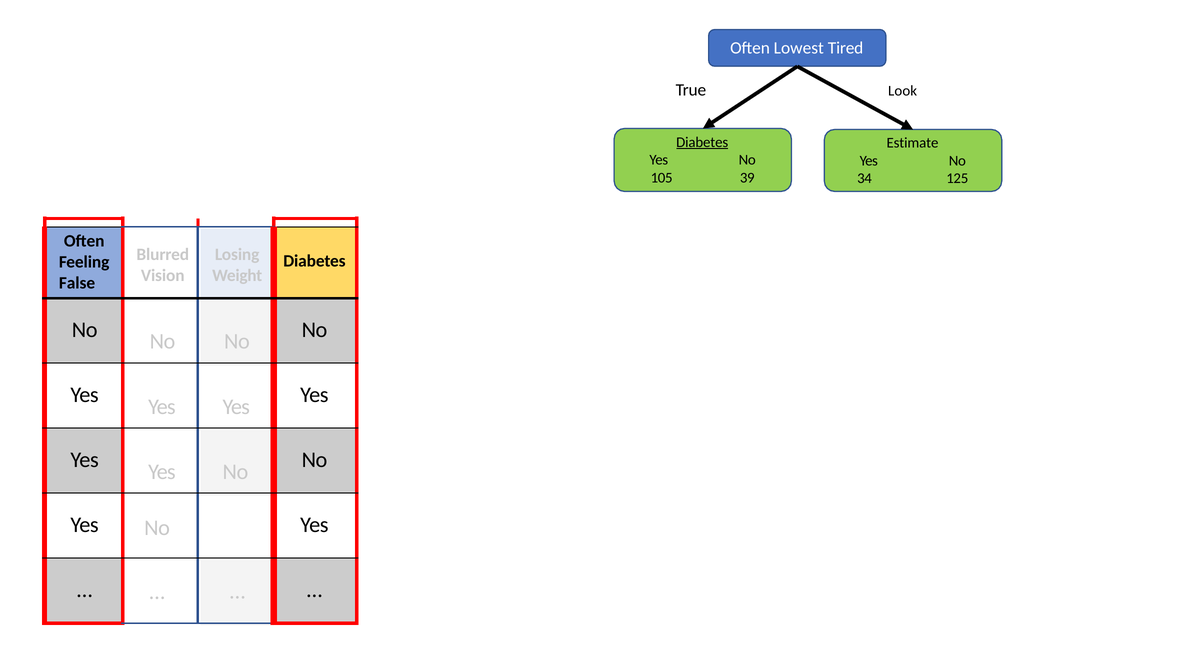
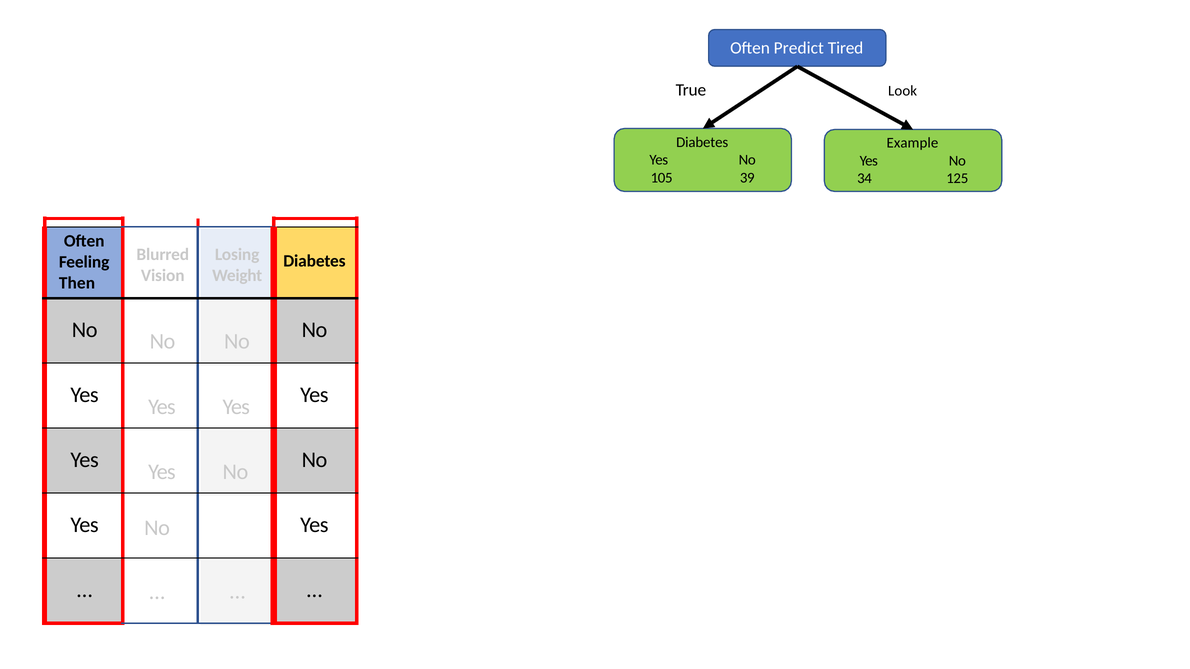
Lowest: Lowest -> Predict
Diabetes at (702, 142) underline: present -> none
Estimate: Estimate -> Example
False: False -> Then
